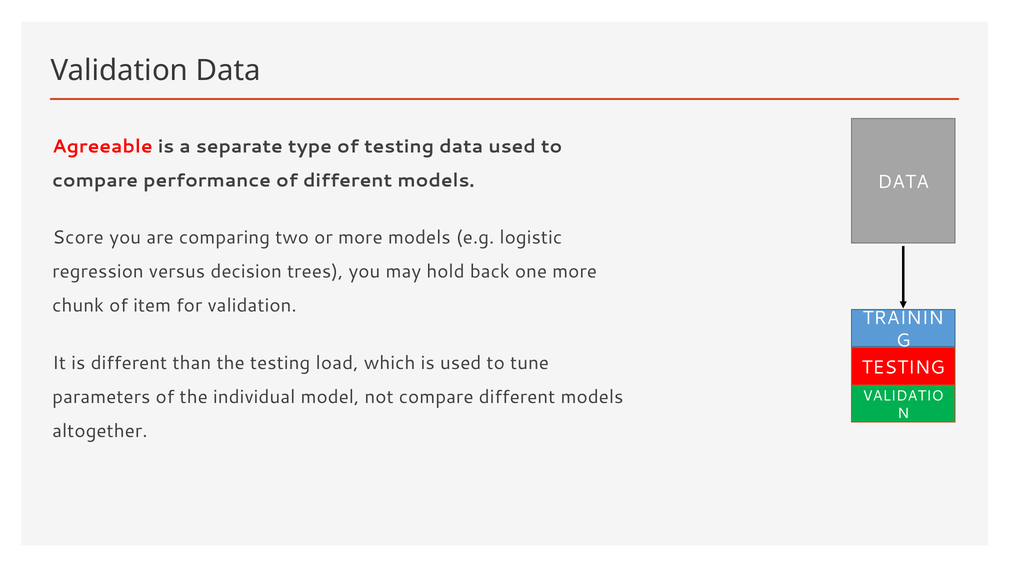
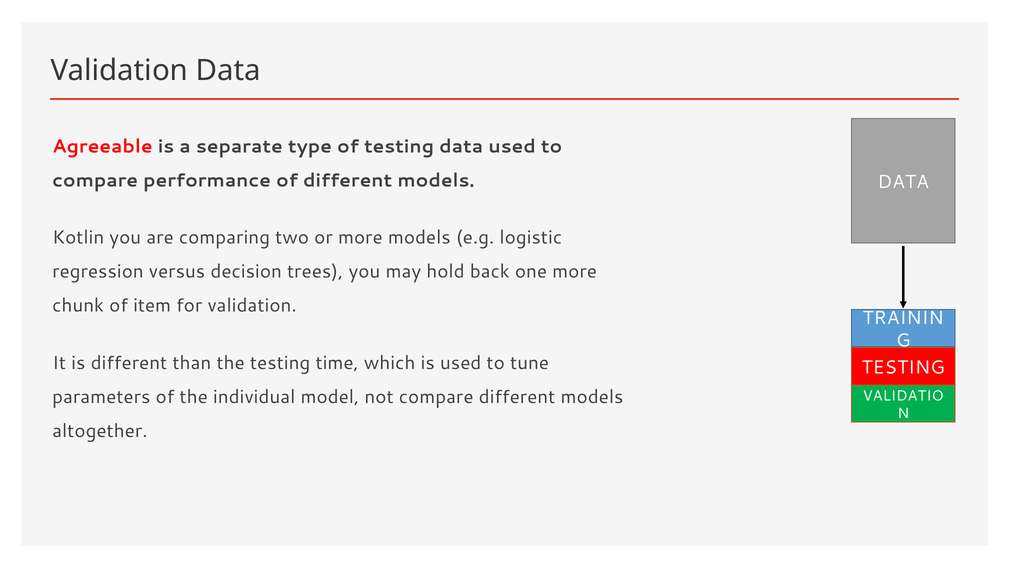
Score: Score -> Kotlin
load: load -> time
